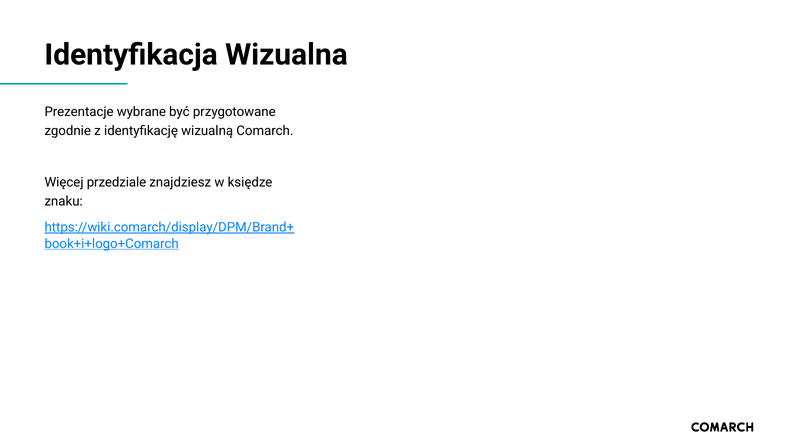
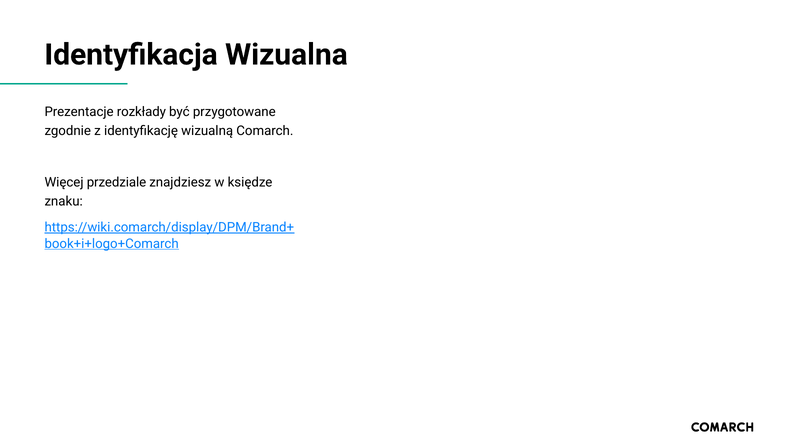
wybrane: wybrane -> rozkłady
